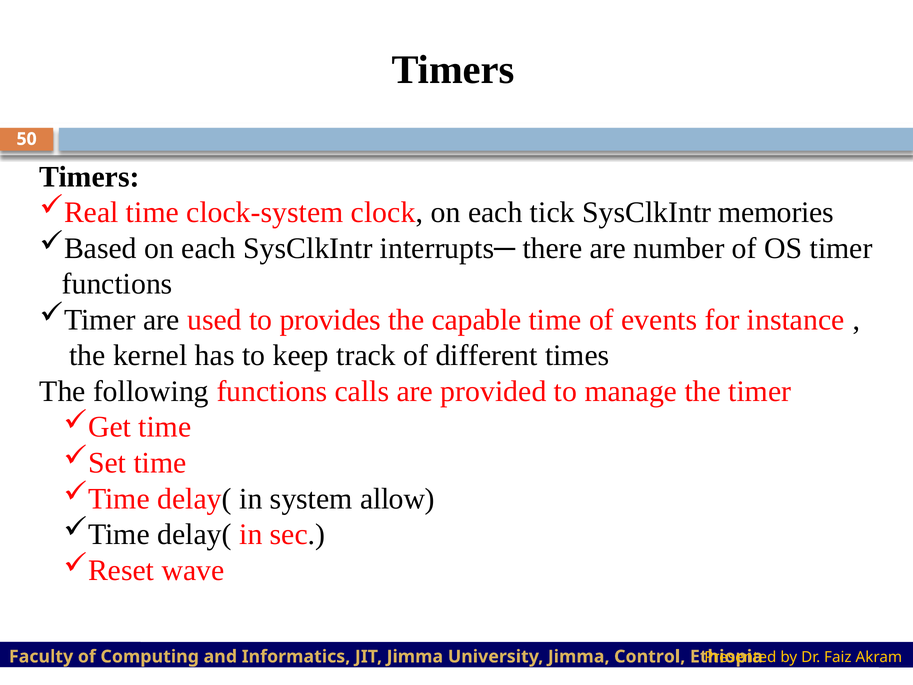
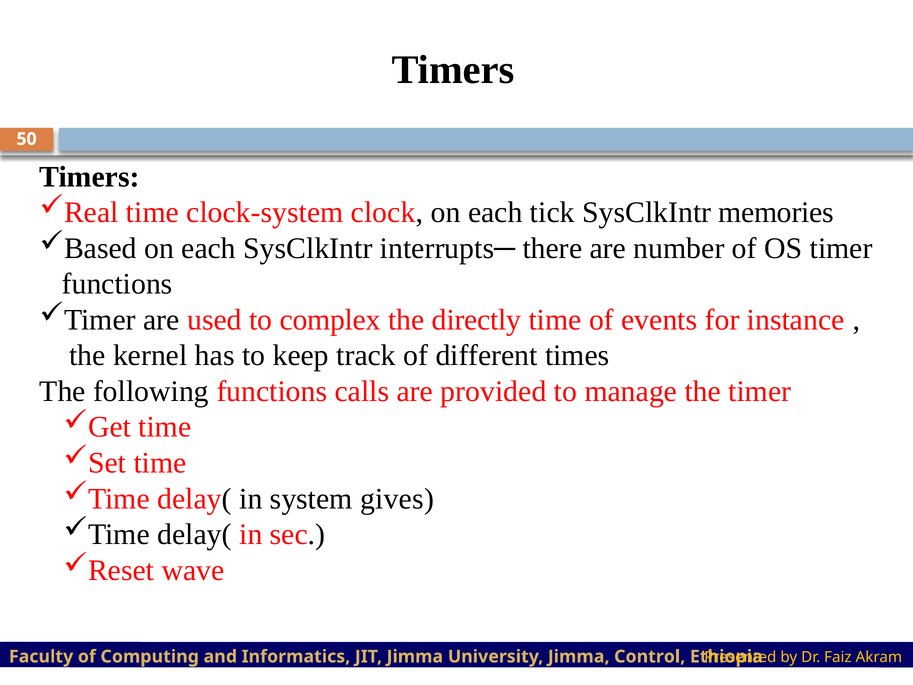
provides: provides -> complex
capable: capable -> directly
allow: allow -> gives
